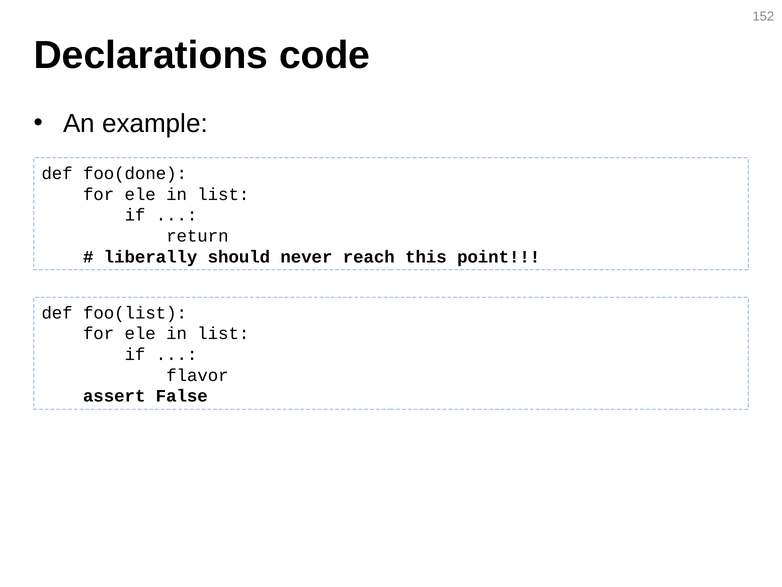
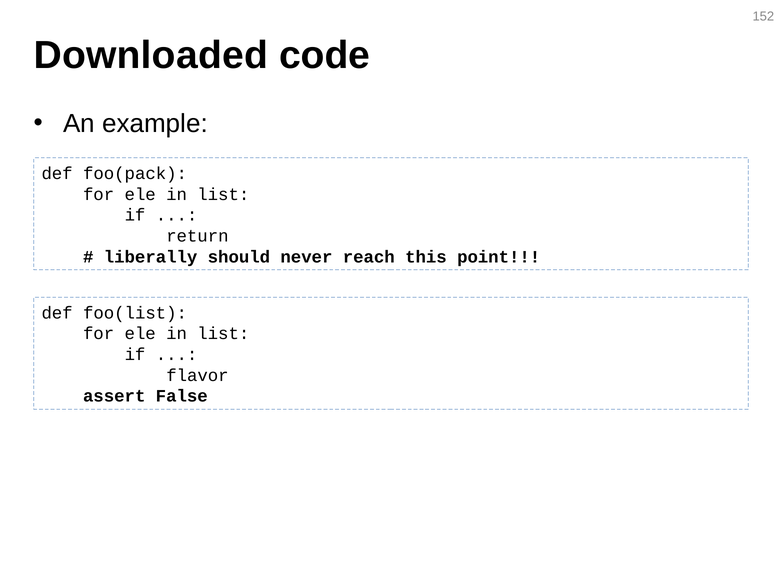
Declarations: Declarations -> Downloaded
foo(done: foo(done -> foo(pack
